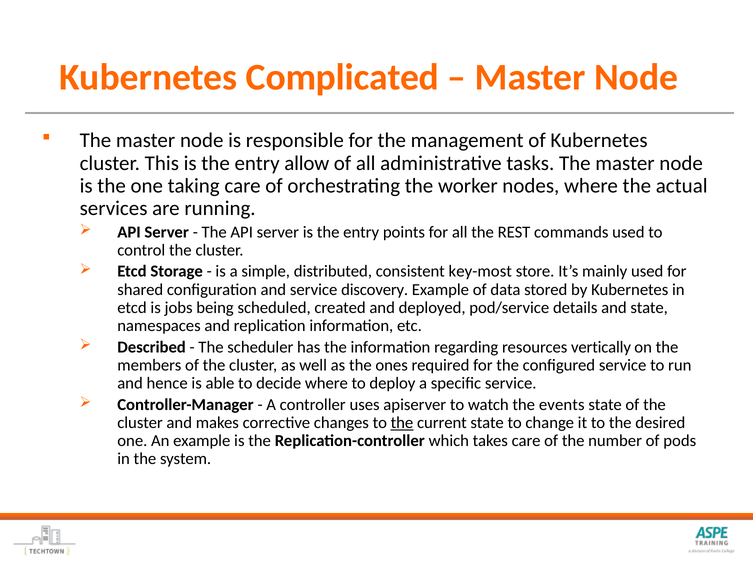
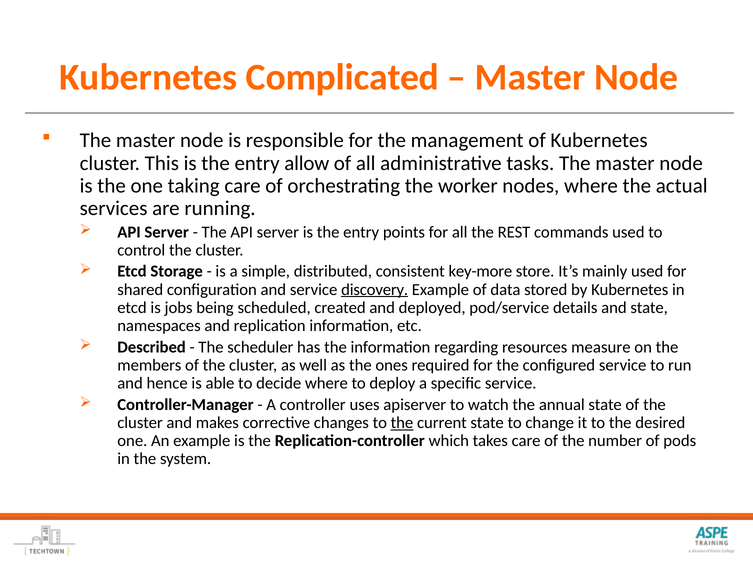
key-most: key-most -> key-more
discovery underline: none -> present
vertically: vertically -> measure
events: events -> annual
